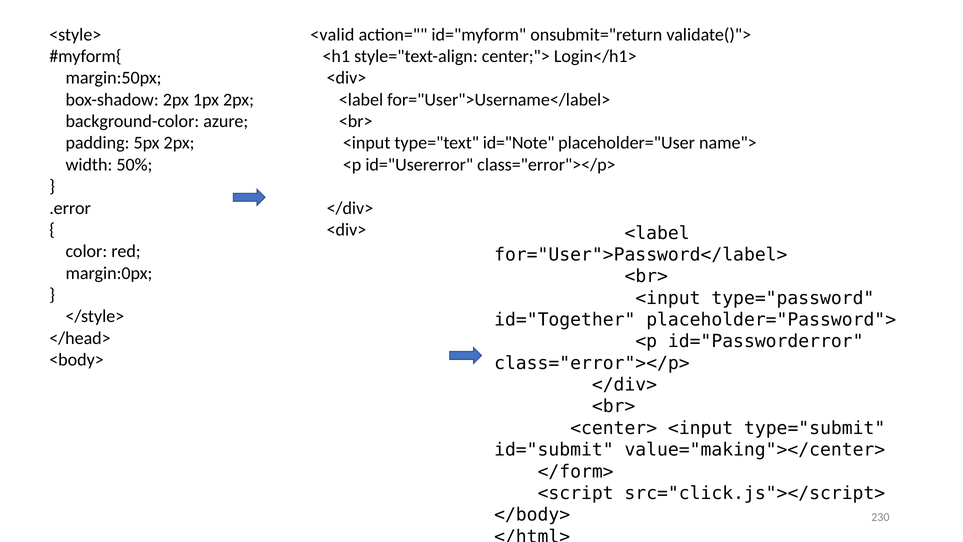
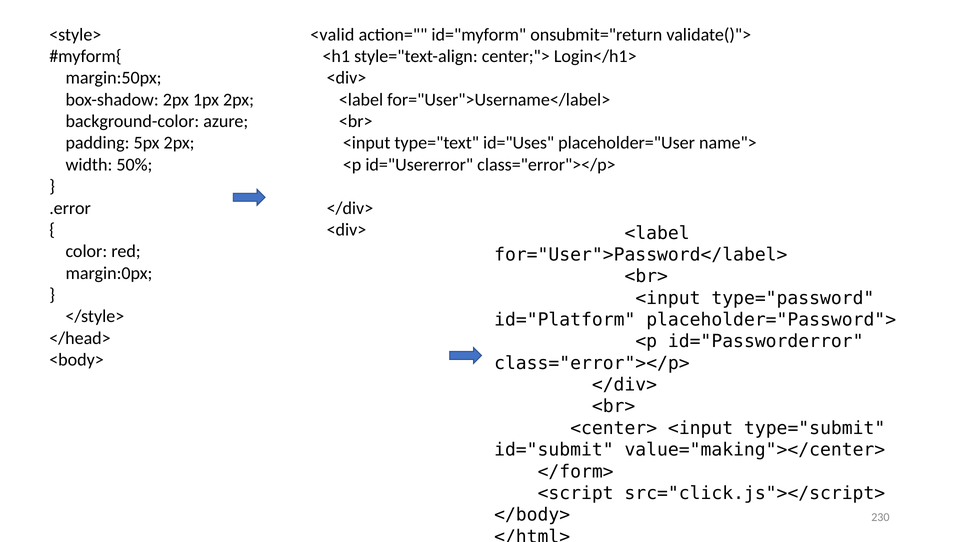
id="Note: id="Note -> id="Uses
id="Together: id="Together -> id="Platform
